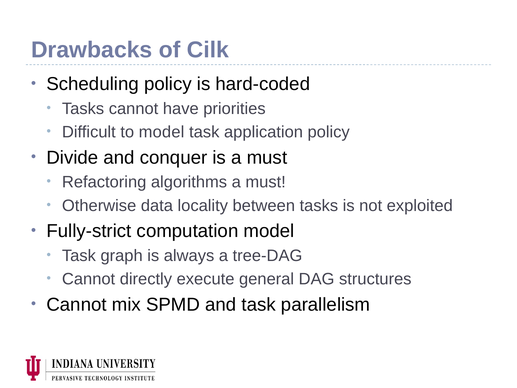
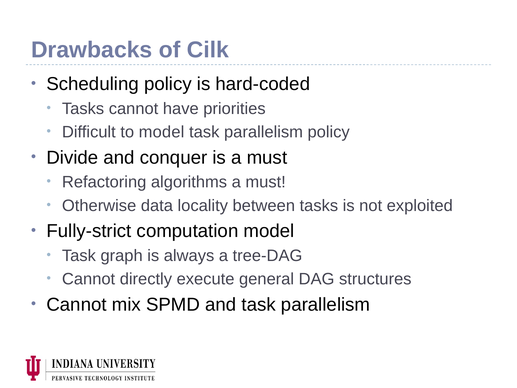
application at (264, 132): application -> parallelism
